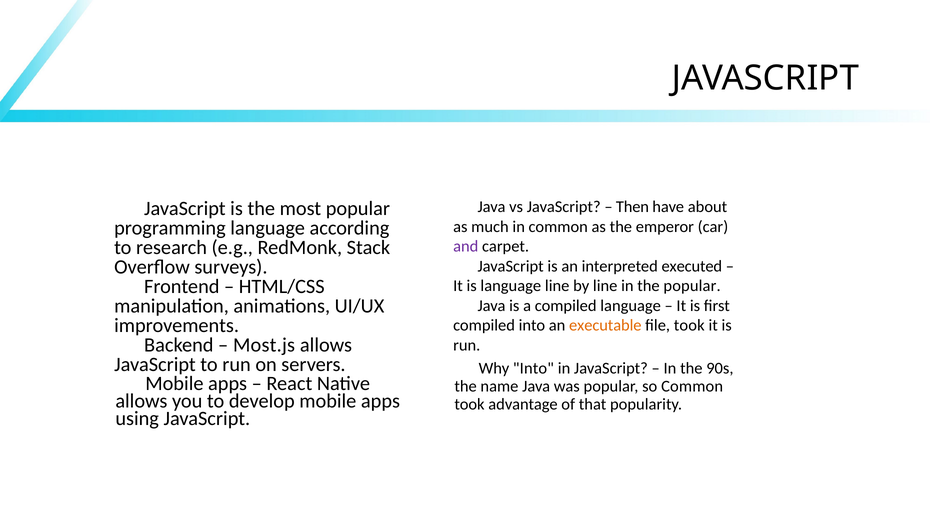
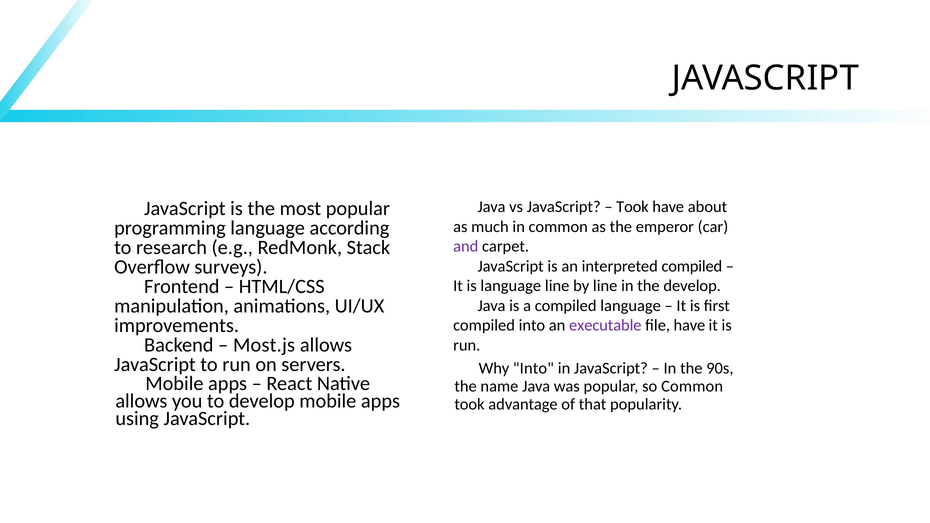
Then at (632, 207): Then -> Took
interpreted executed: executed -> compiled
the popular: popular -> develop
executable colour: orange -> purple
file took: took -> have
